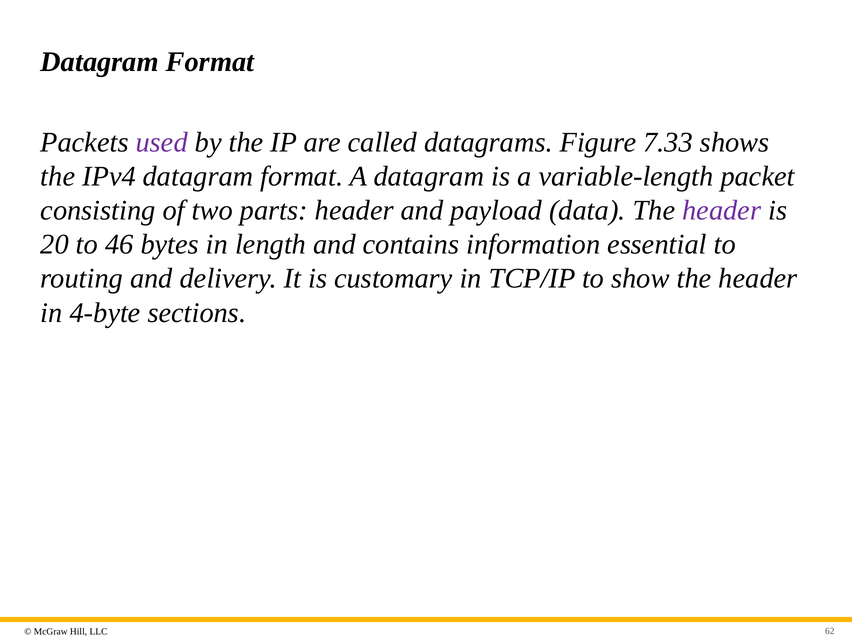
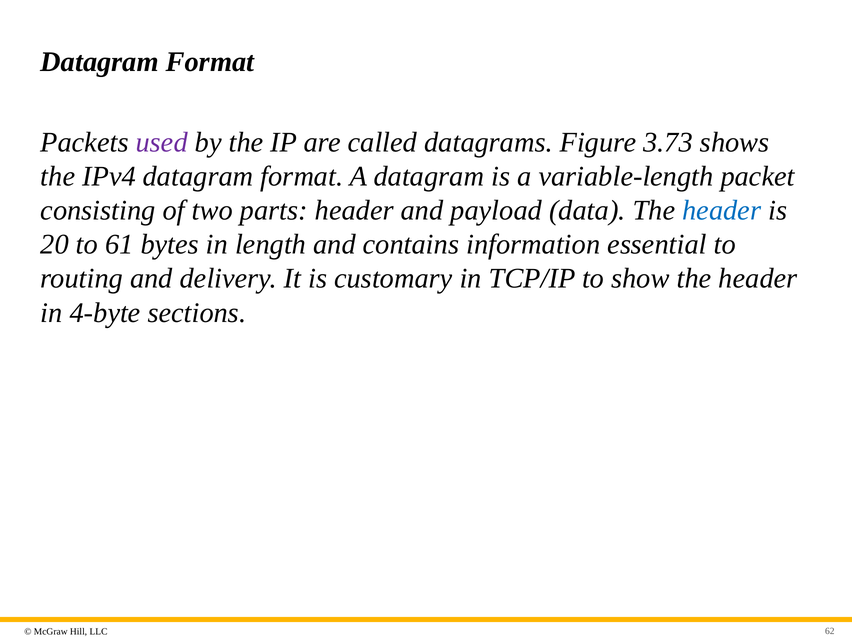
7.33: 7.33 -> 3.73
header at (722, 210) colour: purple -> blue
46: 46 -> 61
